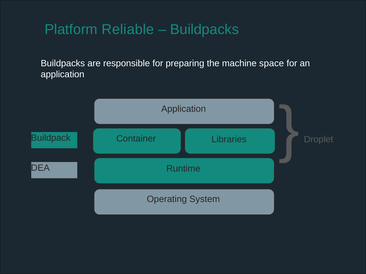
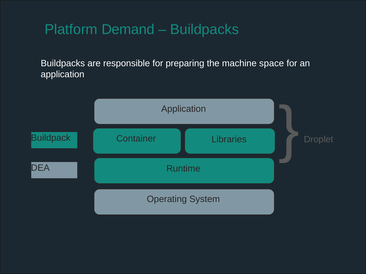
Reliable: Reliable -> Demand
